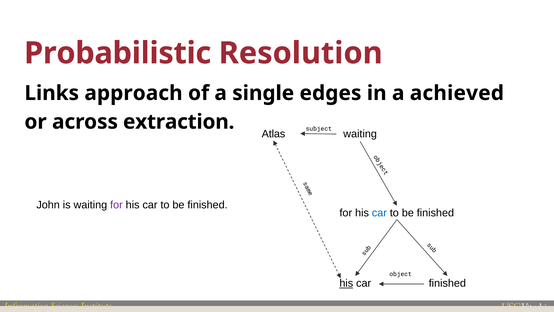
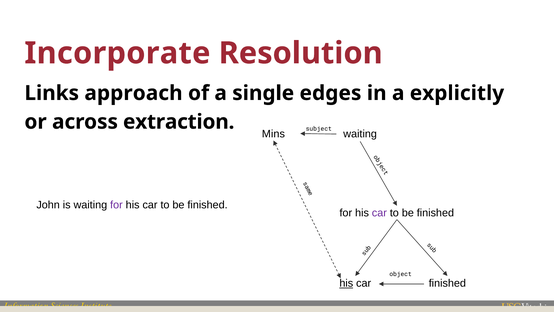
Probabilistic: Probabilistic -> Incorporate
achieved: achieved -> explicitly
Atlas: Atlas -> Mins
car at (379, 213) colour: blue -> purple
